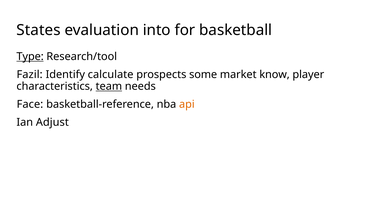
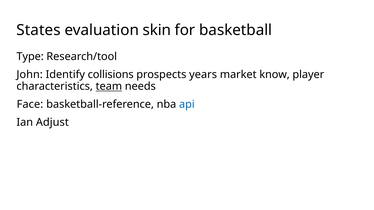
into: into -> skin
Type underline: present -> none
Fazil: Fazil -> John
calculate: calculate -> collisions
some: some -> years
api colour: orange -> blue
